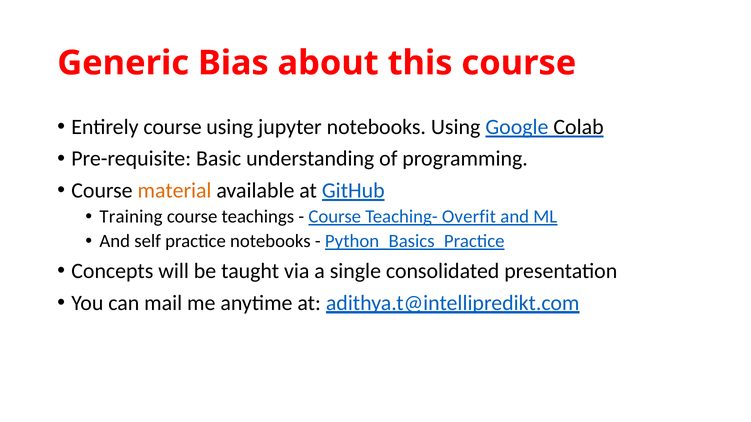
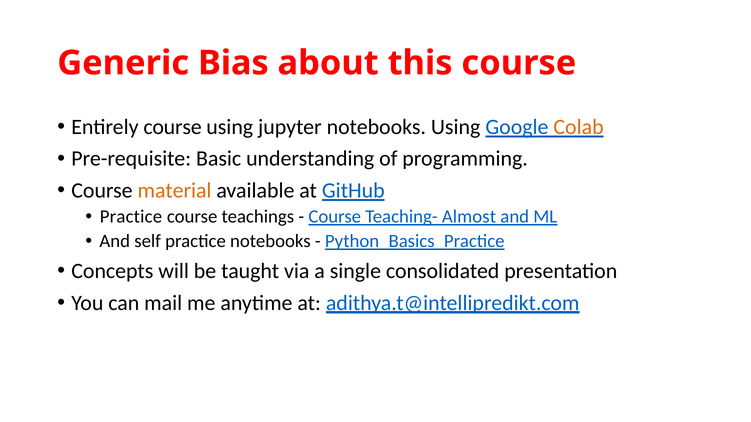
Colab colour: black -> orange
Training at (131, 217): Training -> Practice
Overfit: Overfit -> Almost
